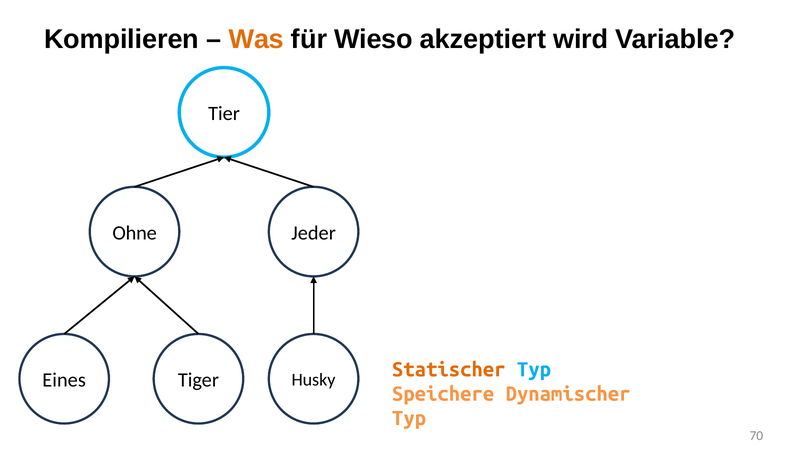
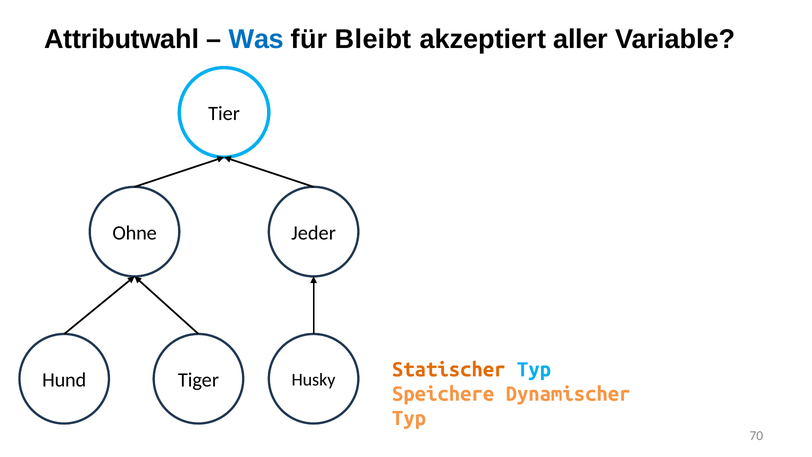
Kompilieren: Kompilieren -> Attributwahl
Was colour: orange -> blue
Wieso: Wieso -> Bleibt
wird: wird -> aller
Eines: Eines -> Hund
